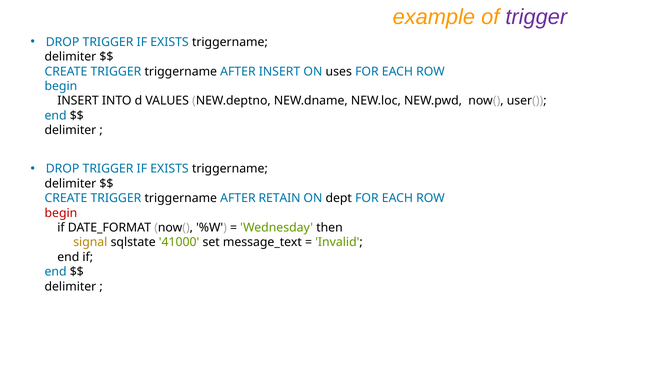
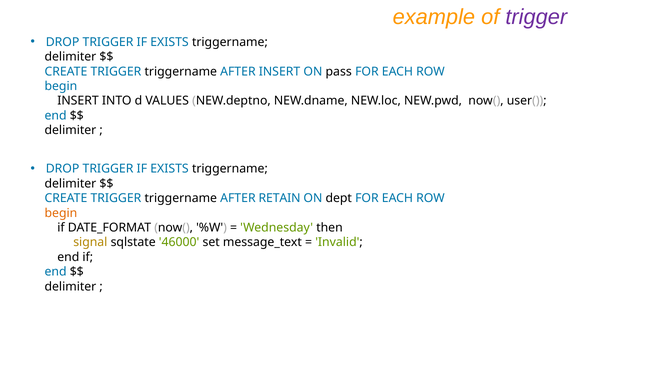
uses: uses -> pass
begin at (61, 213) colour: red -> orange
41000: 41000 -> 46000
